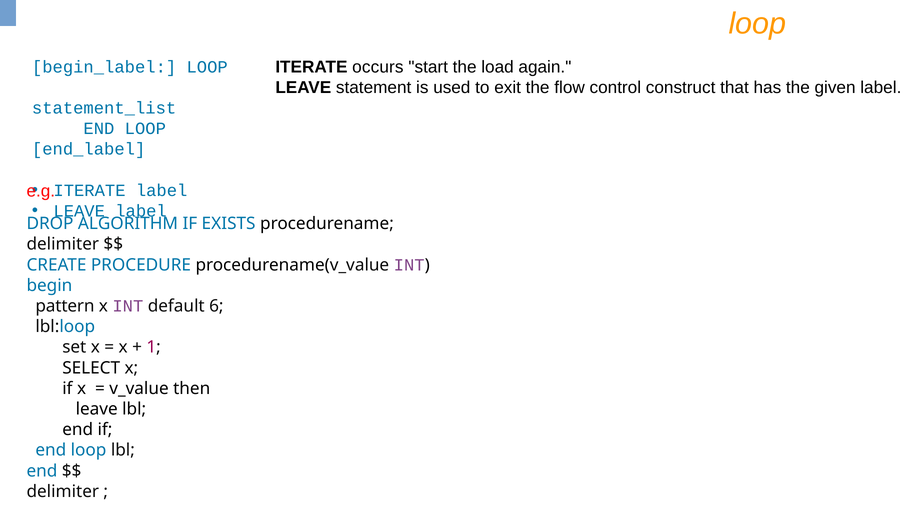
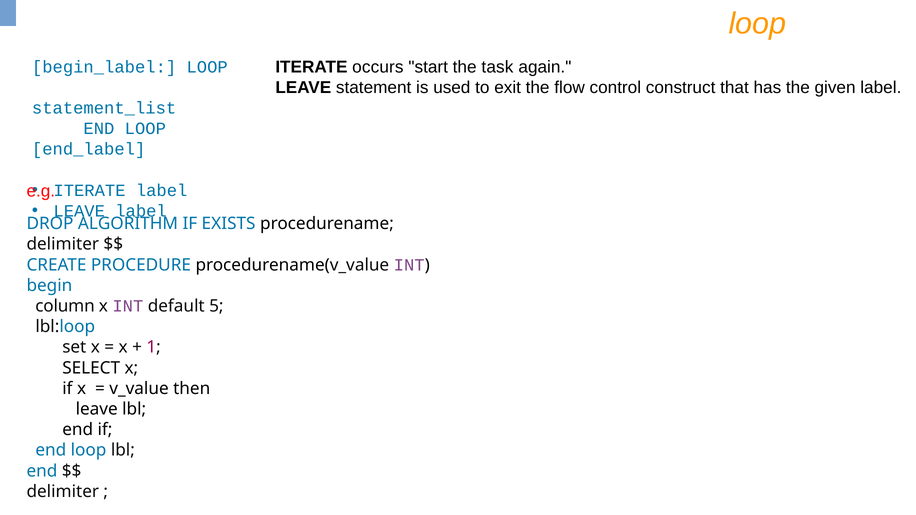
load: load -> task
pattern: pattern -> column
6: 6 -> 5
